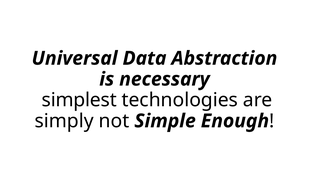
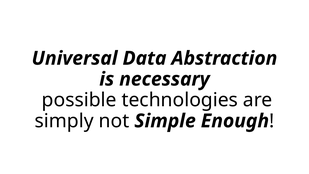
simplest: simplest -> possible
